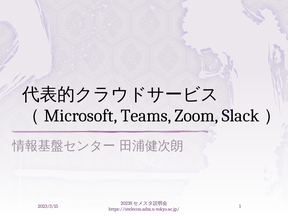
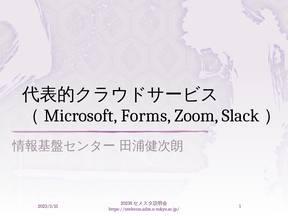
Teams: Teams -> Forms
